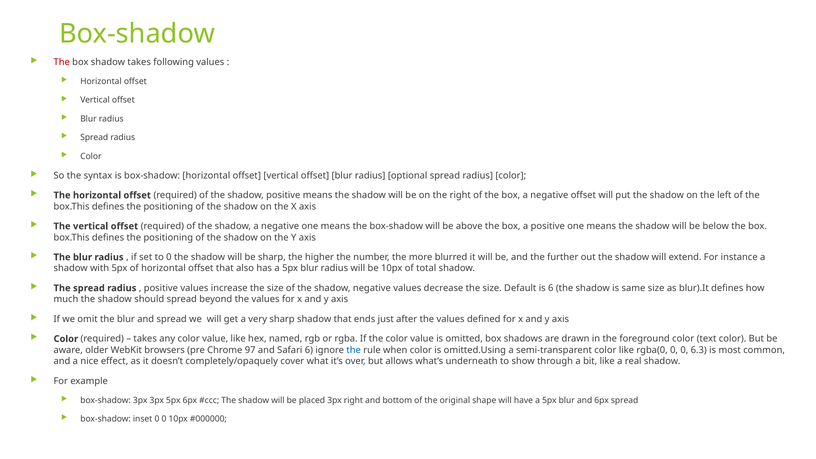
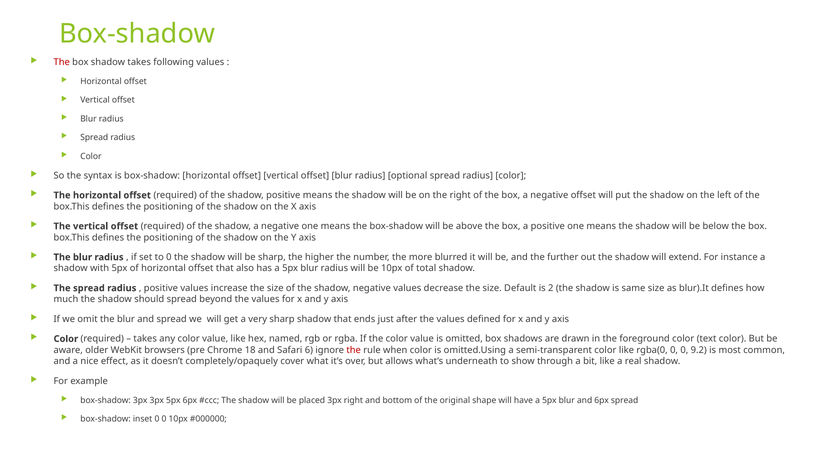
is 6: 6 -> 2
97: 97 -> 18
the at (354, 350) colour: blue -> red
6.3: 6.3 -> 9.2
